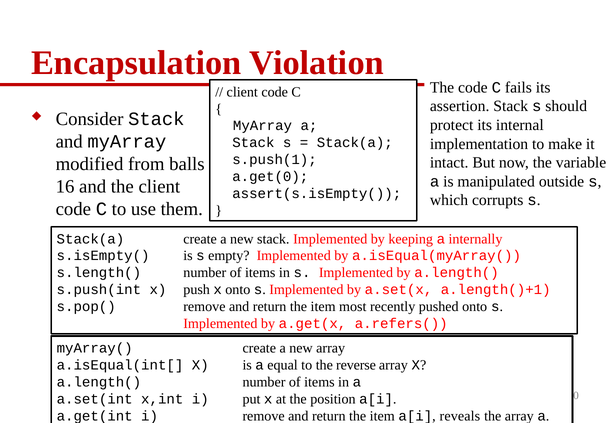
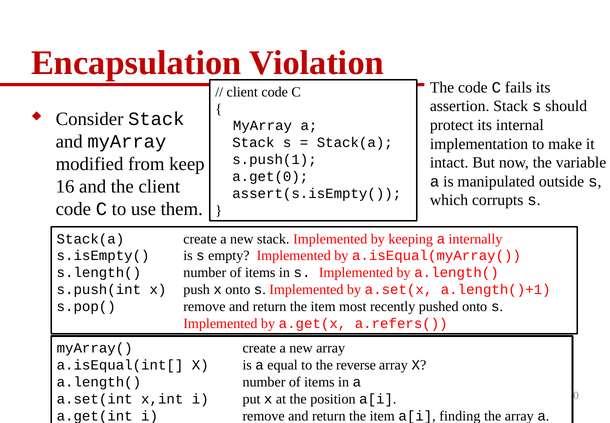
balls: balls -> keep
reveals: reveals -> finding
